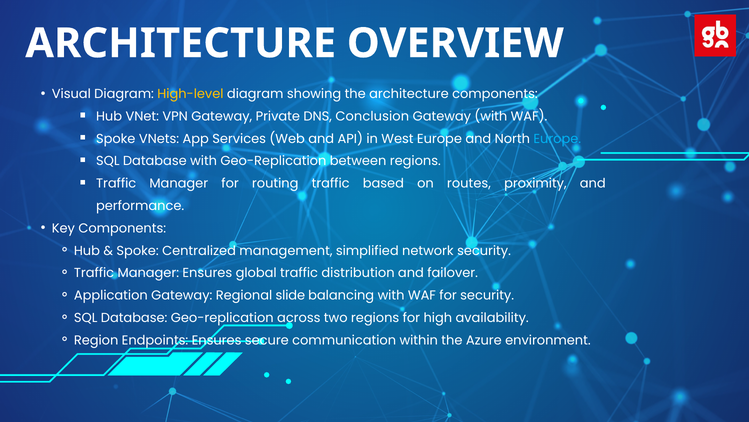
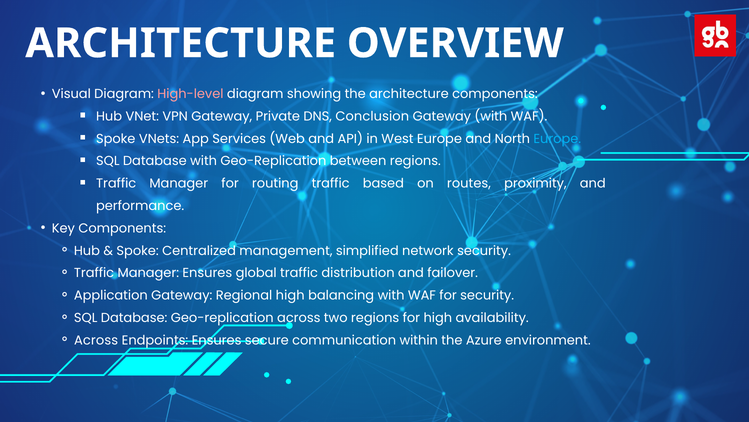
High-level colour: yellow -> pink
Regional slide: slide -> high
Region at (96, 340): Region -> Across
